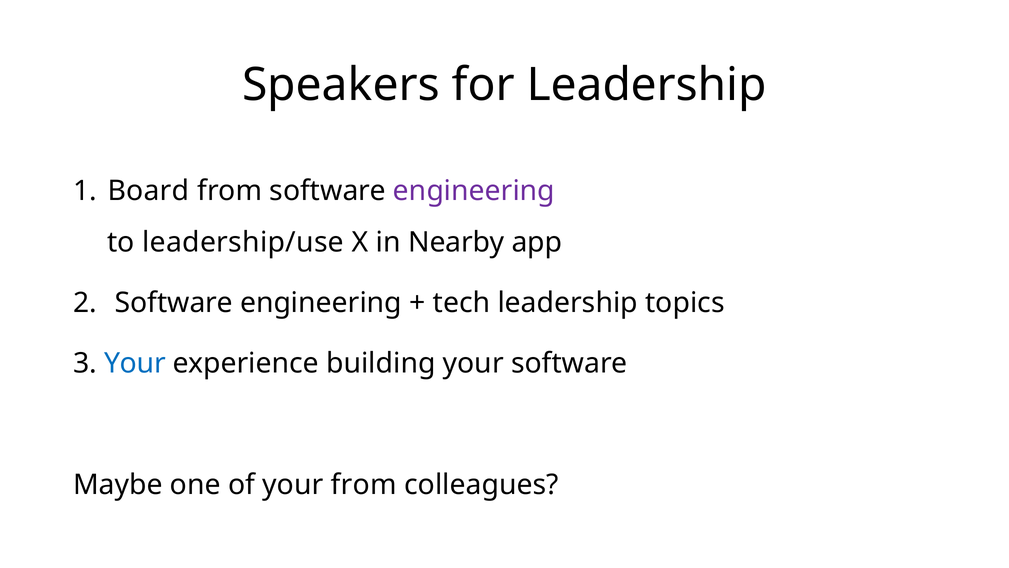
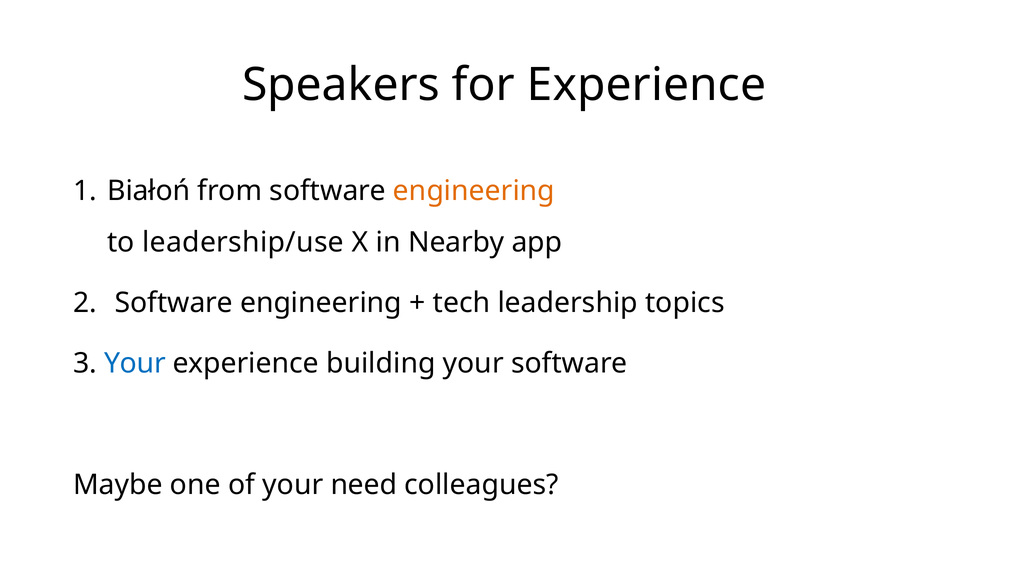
for Leadership: Leadership -> Experience
Board: Board -> Białoń
engineering at (474, 191) colour: purple -> orange
your from: from -> need
